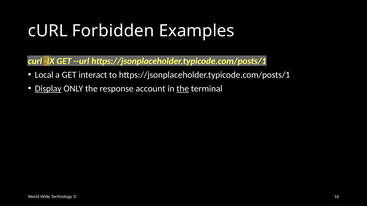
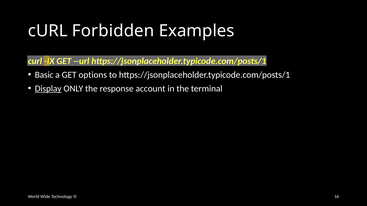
Local: Local -> Basic
interact: interact -> options
the at (183, 89) underline: present -> none
